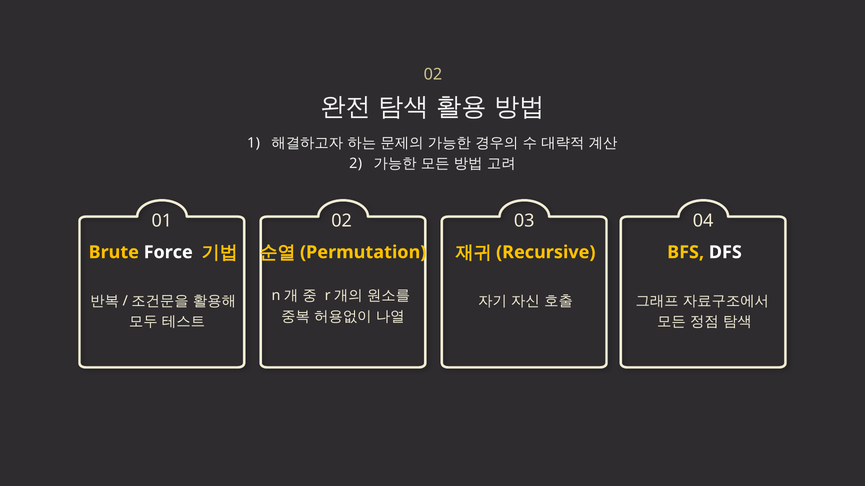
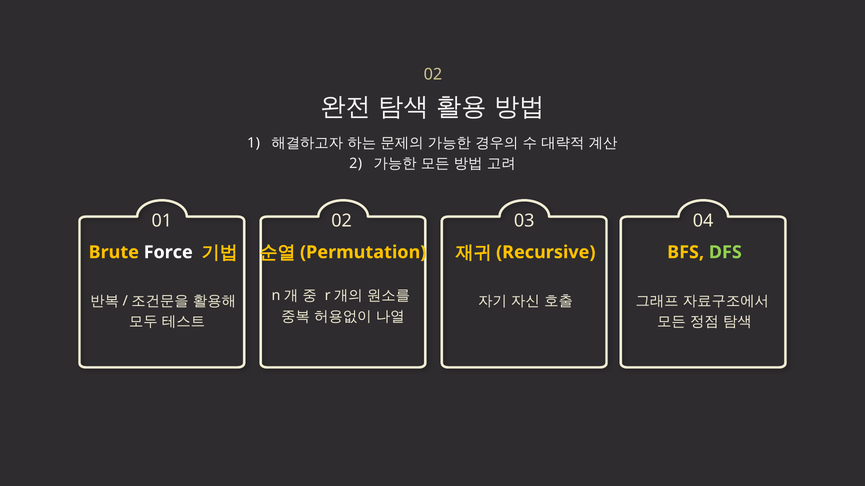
DFS colour: white -> light green
